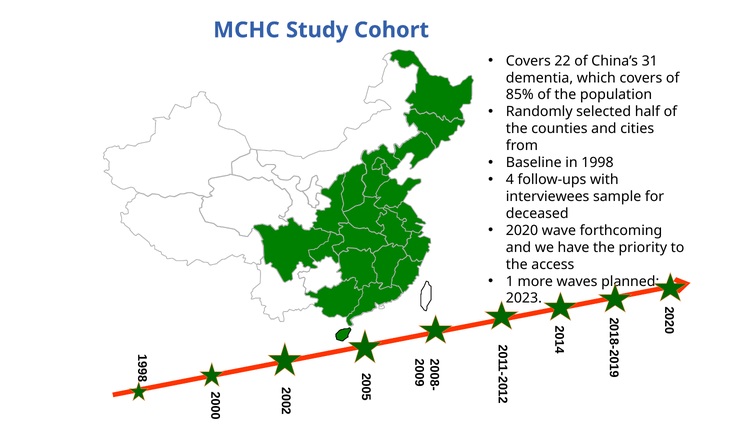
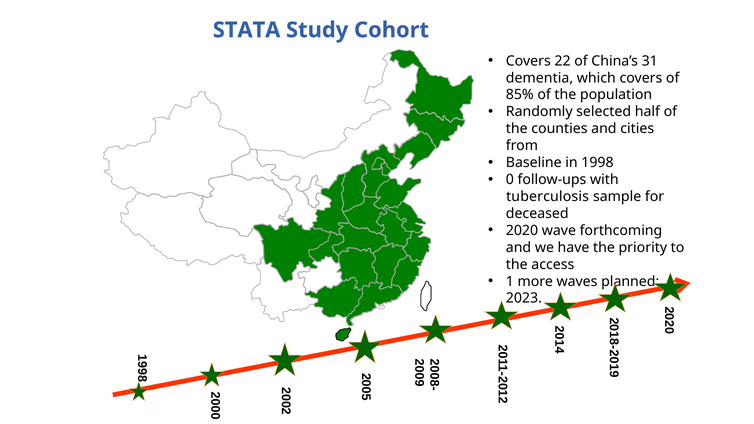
MCHC: MCHC -> STATA
4 at (510, 180): 4 -> 0
interviewees: interviewees -> tuberculosis
